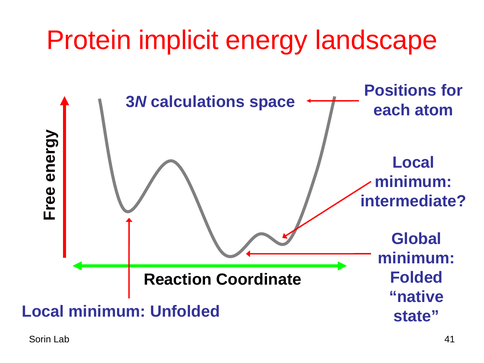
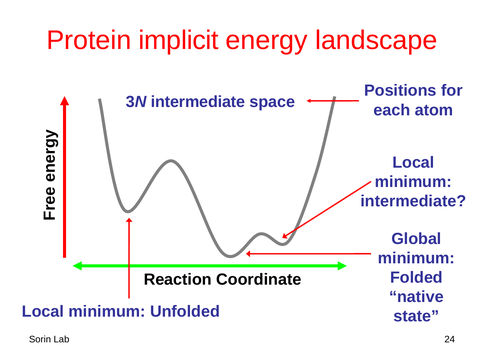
3N calculations: calculations -> intermediate
41: 41 -> 24
